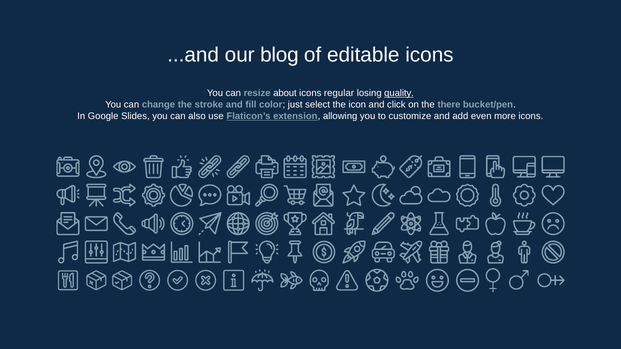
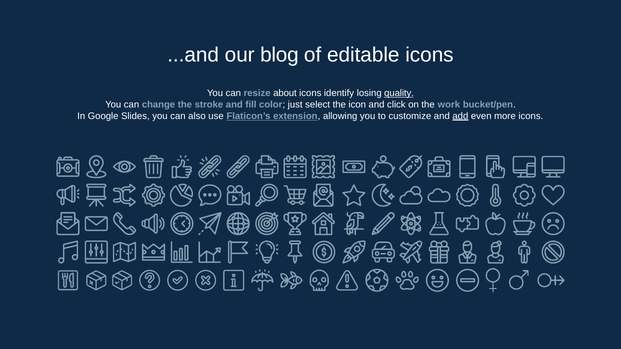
regular: regular -> identify
there: there -> work
add underline: none -> present
